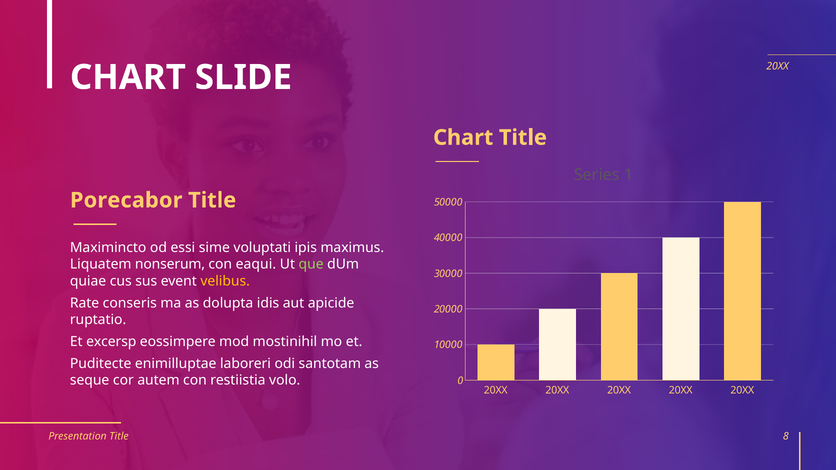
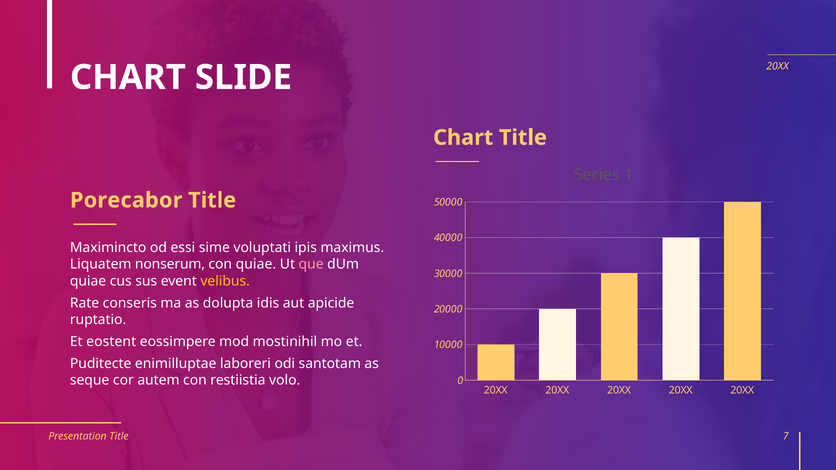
con eaqui: eaqui -> quiae
que colour: light green -> pink
excersp: excersp -> eostent
8: 8 -> 7
